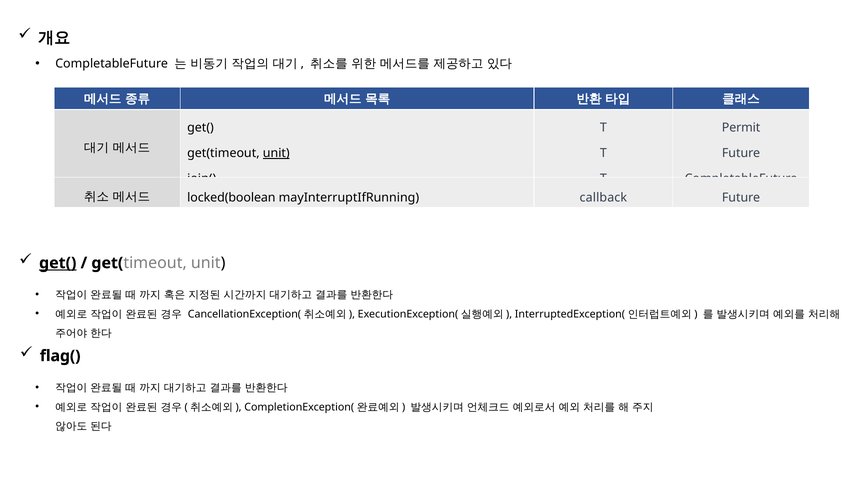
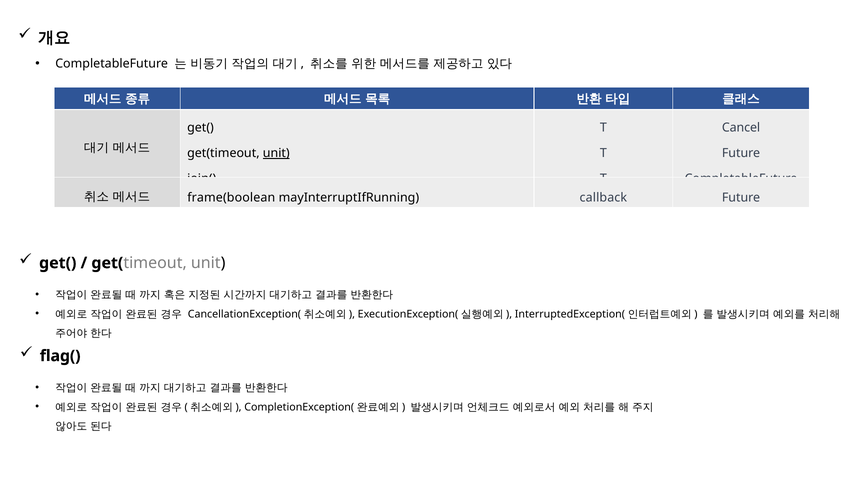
Permit: Permit -> Cancel
locked(boolean: locked(boolean -> frame(boolean
get( at (58, 263) underline: present -> none
